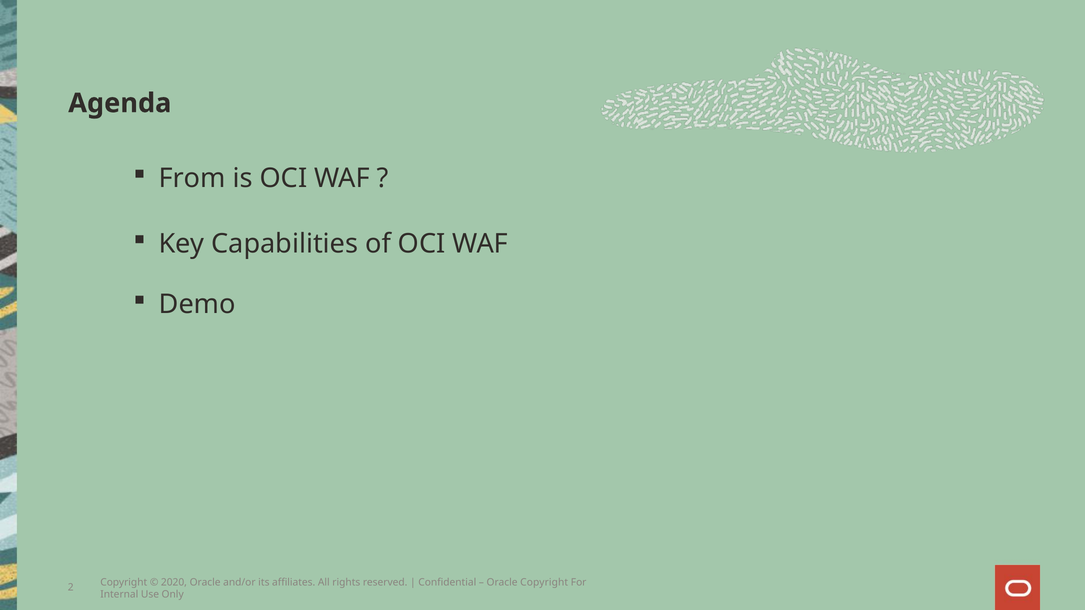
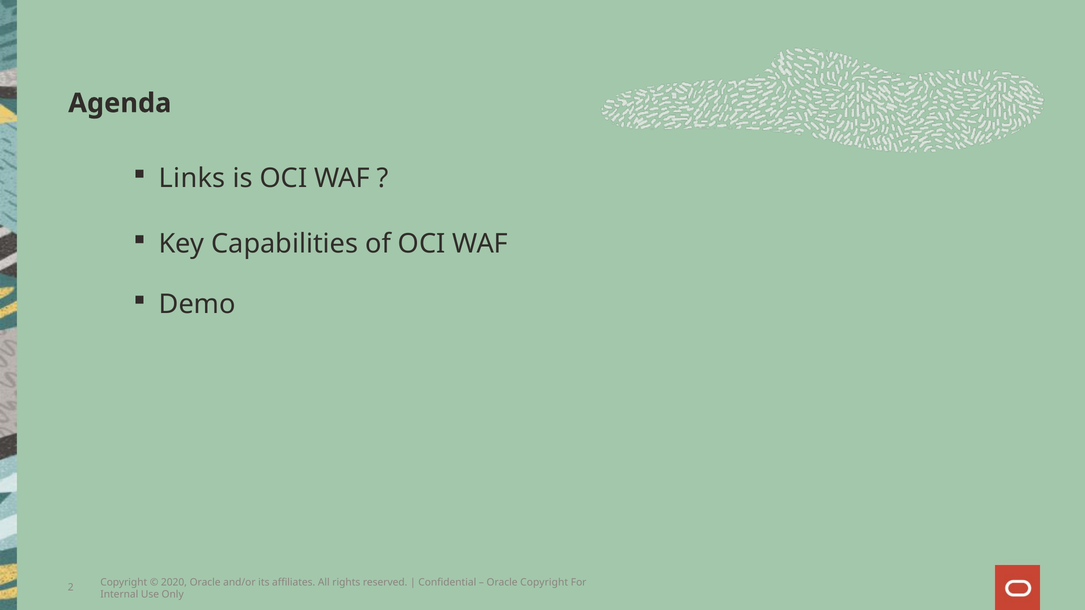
From: From -> Links
